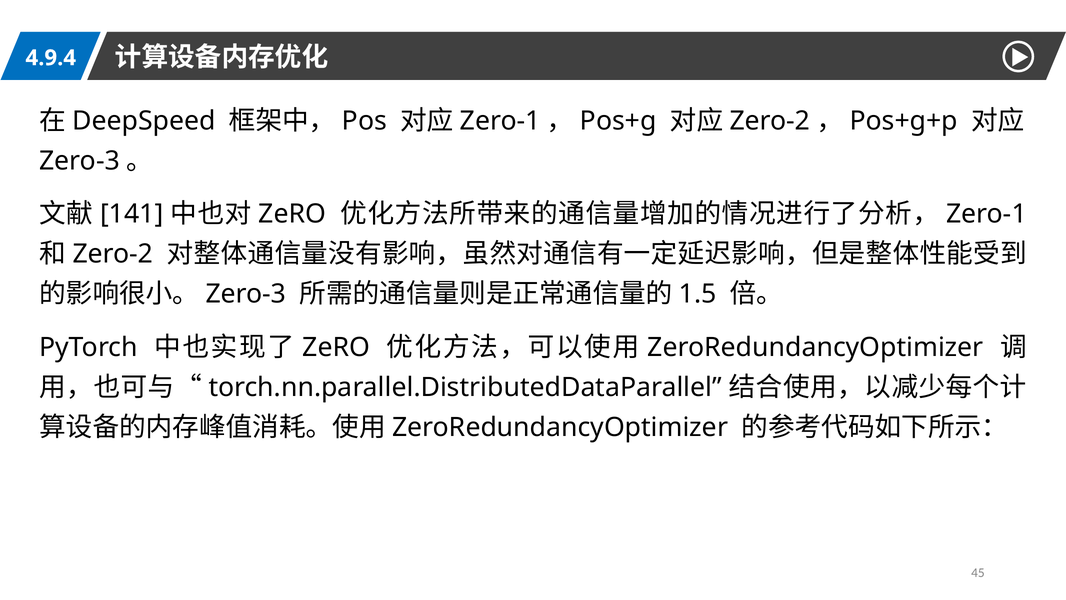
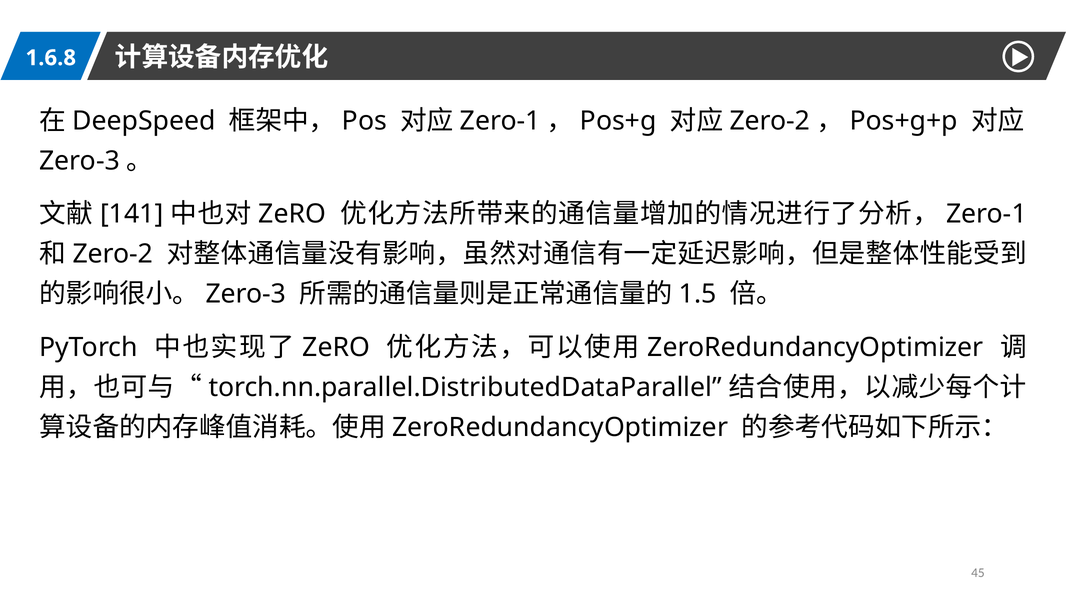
4.9.4: 4.9.4 -> 1.6.8
